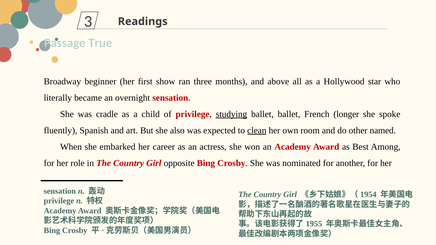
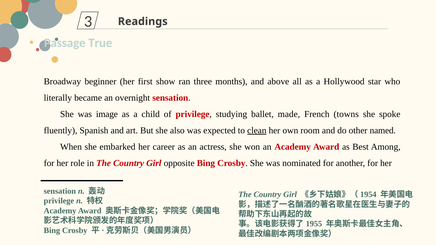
cradle: cradle -> image
studying underline: present -> none
ballet ballet: ballet -> made
longer: longer -> towns
